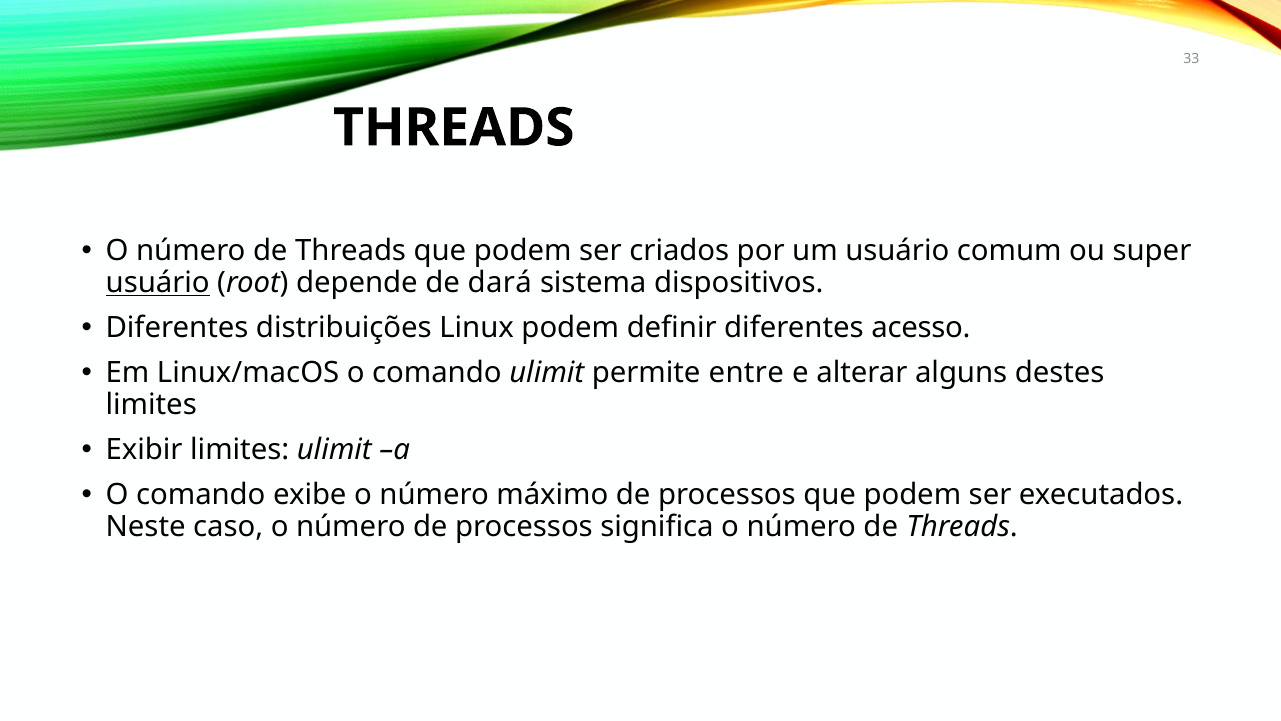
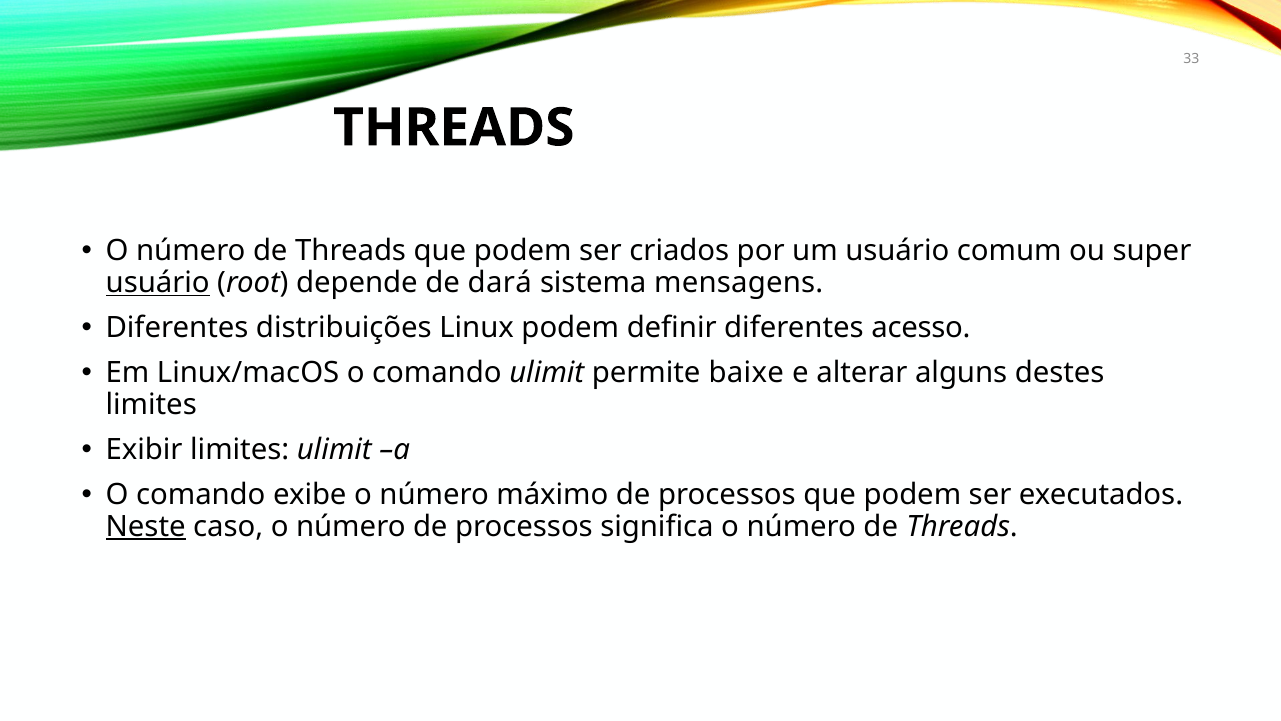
dispositivos: dispositivos -> mensagens
entre: entre -> baixe
Neste underline: none -> present
